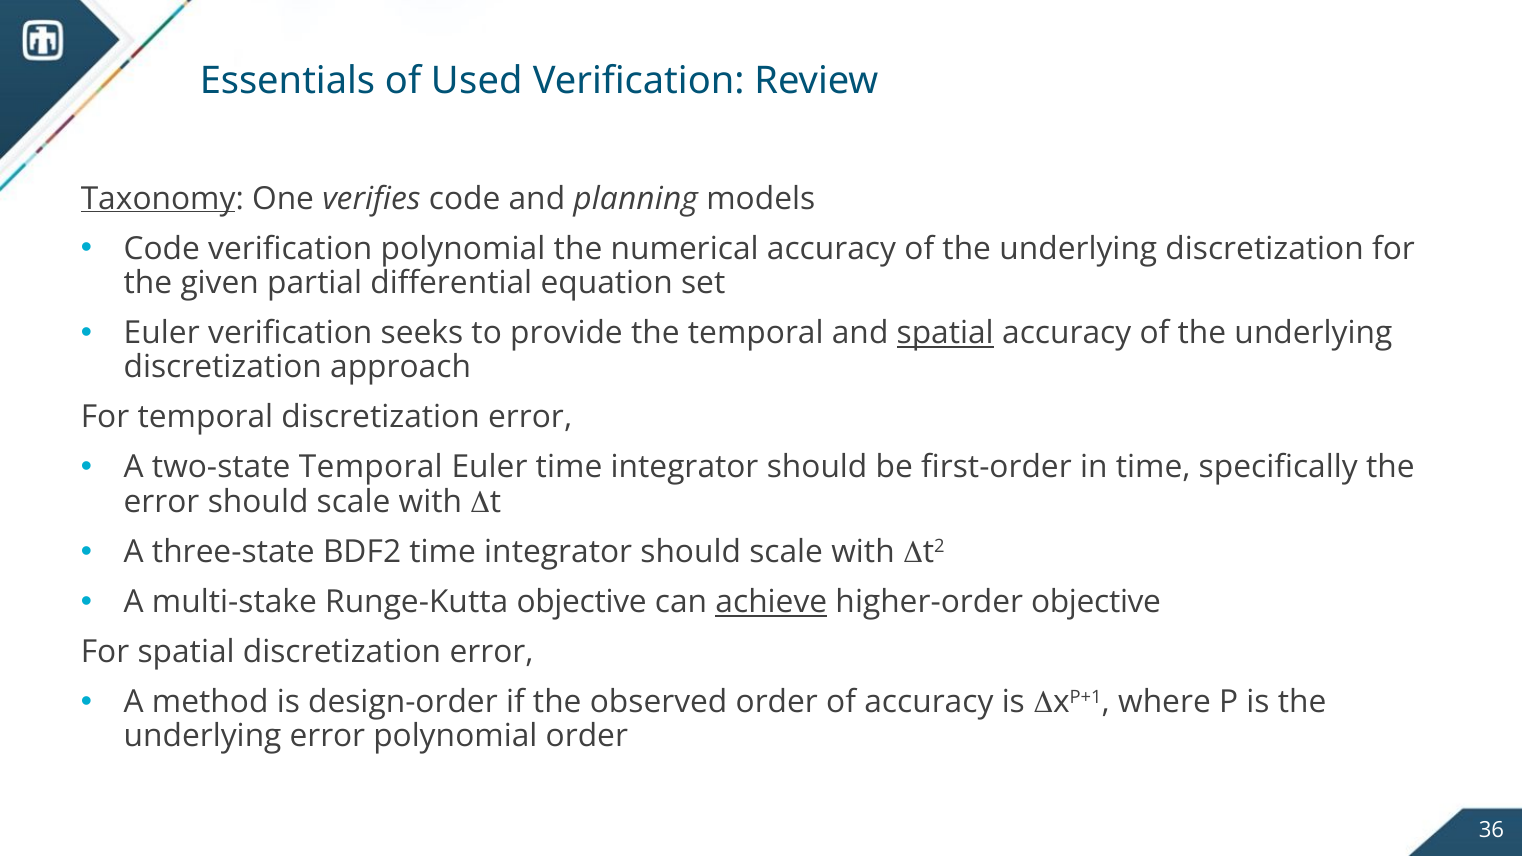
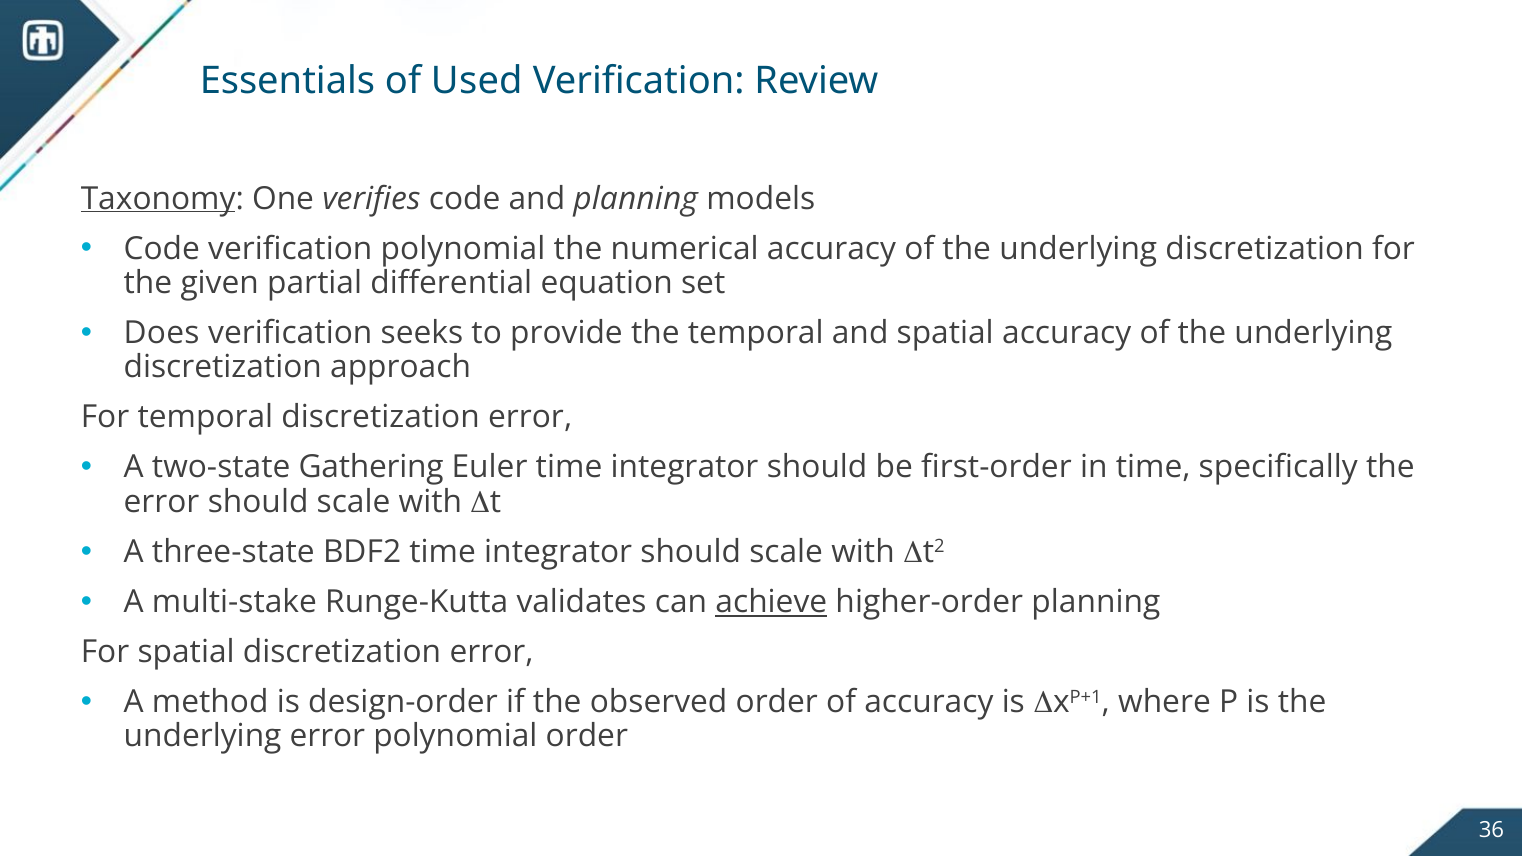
Euler at (162, 333): Euler -> Does
spatial at (945, 333) underline: present -> none
two-state Temporal: Temporal -> Gathering
Runge-Kutta objective: objective -> validates
higher-order objective: objective -> planning
